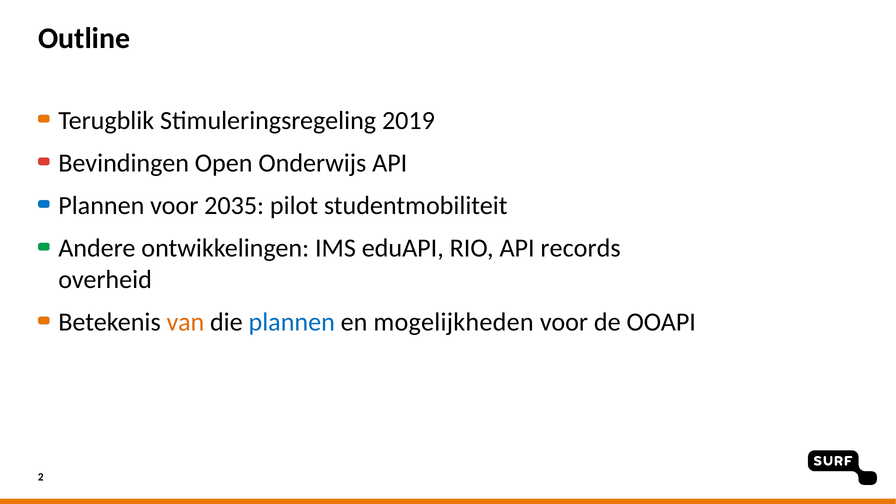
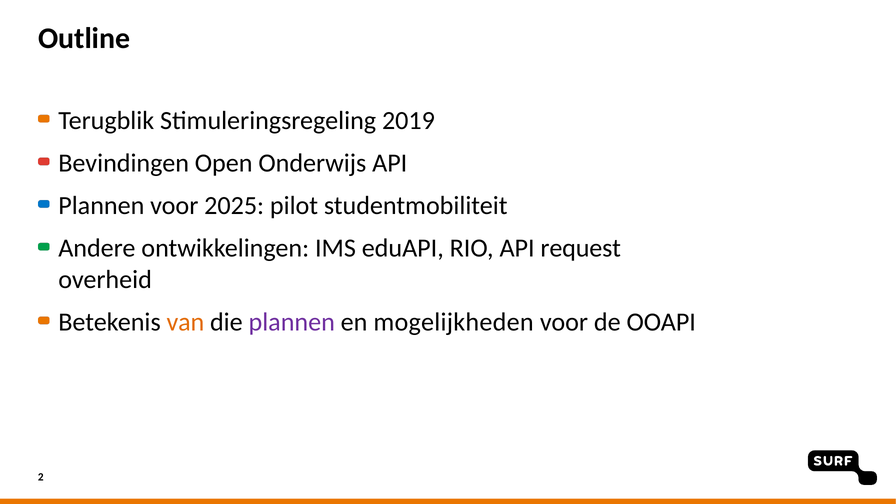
2035: 2035 -> 2025
records: records -> request
plannen at (292, 322) colour: blue -> purple
